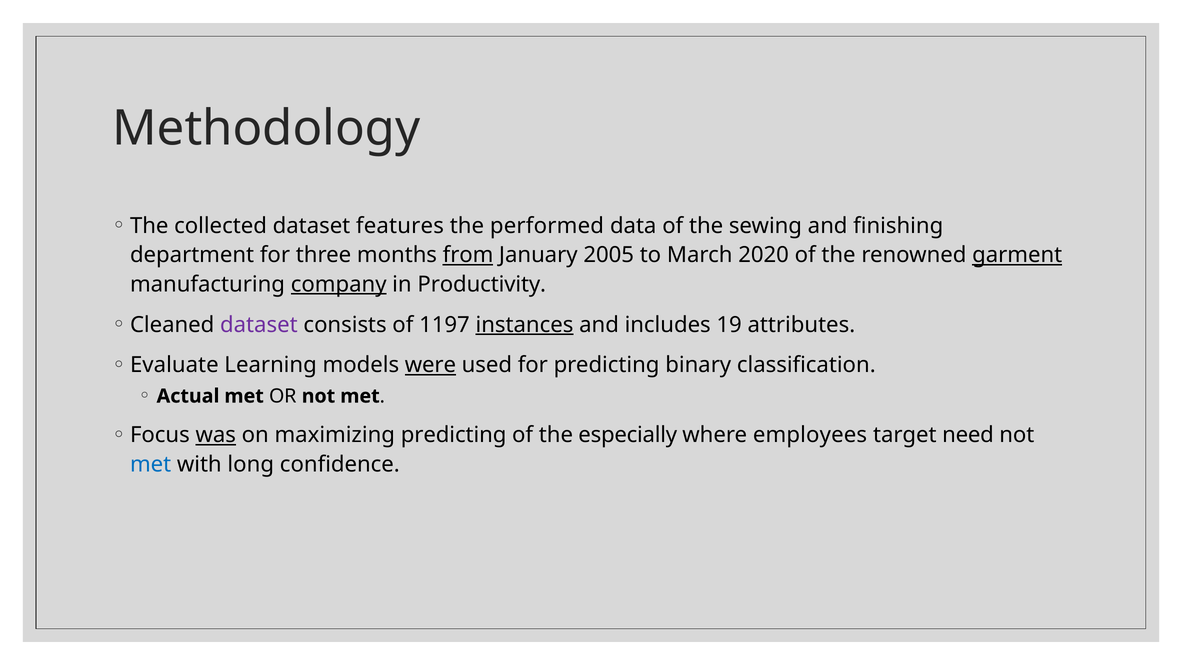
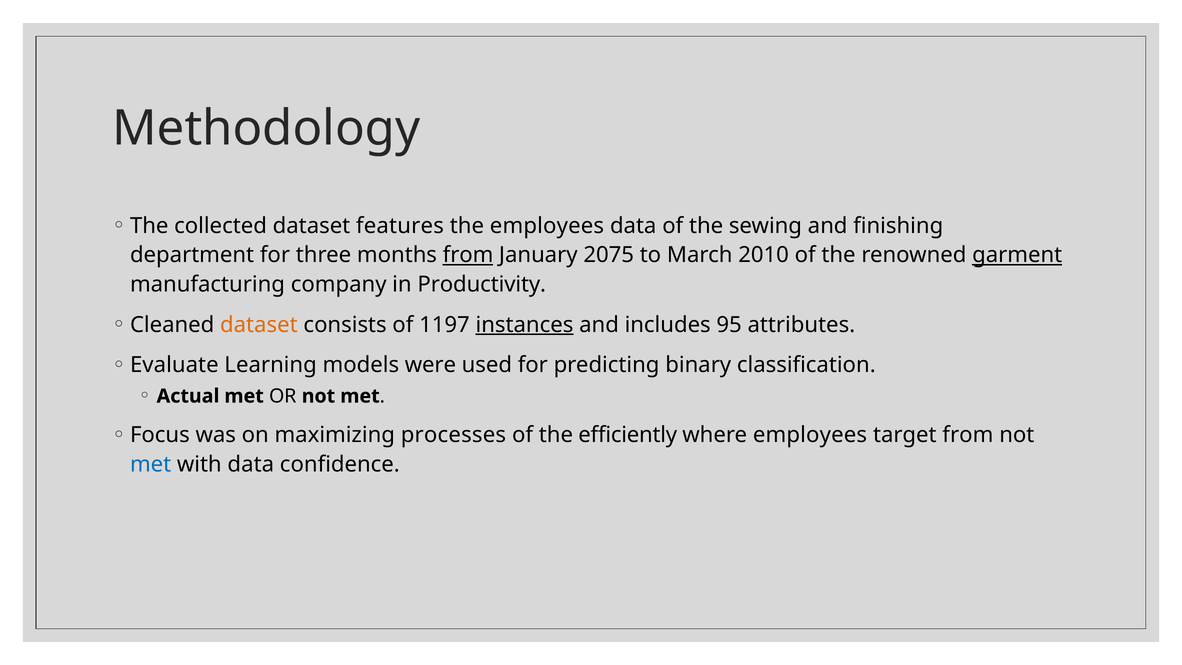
the performed: performed -> employees
2005: 2005 -> 2075
2020: 2020 -> 2010
company underline: present -> none
dataset at (259, 325) colour: purple -> orange
19: 19 -> 95
were underline: present -> none
was underline: present -> none
maximizing predicting: predicting -> processes
especially: especially -> efficiently
target need: need -> from
with long: long -> data
